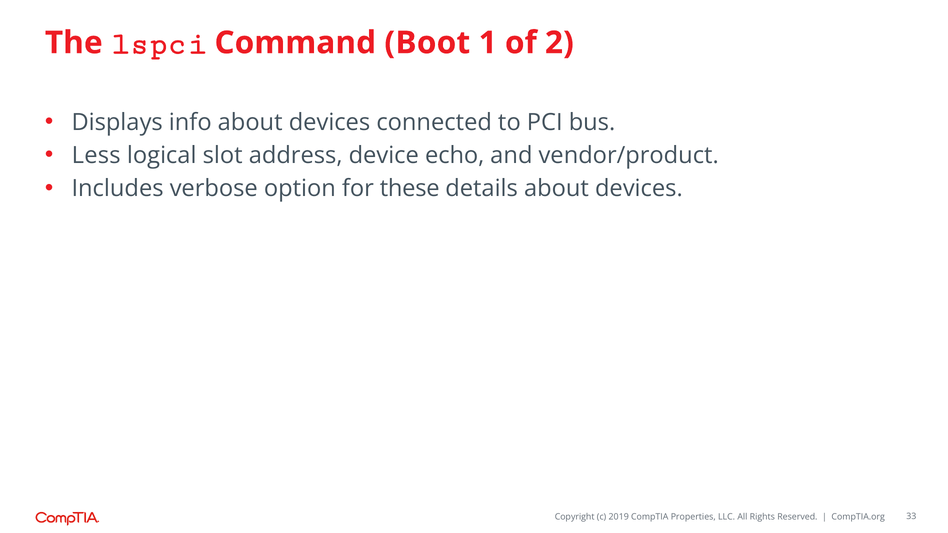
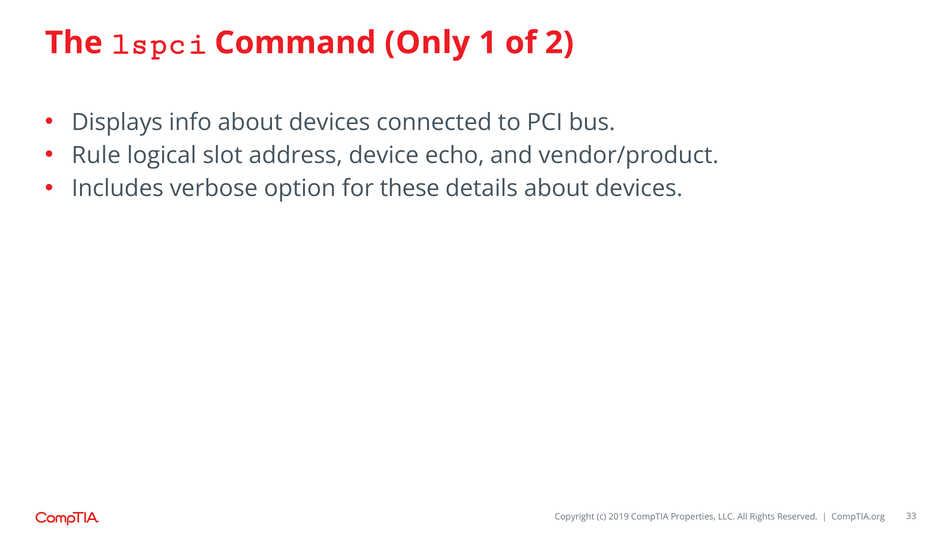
Boot: Boot -> Only
Less: Less -> Rule
